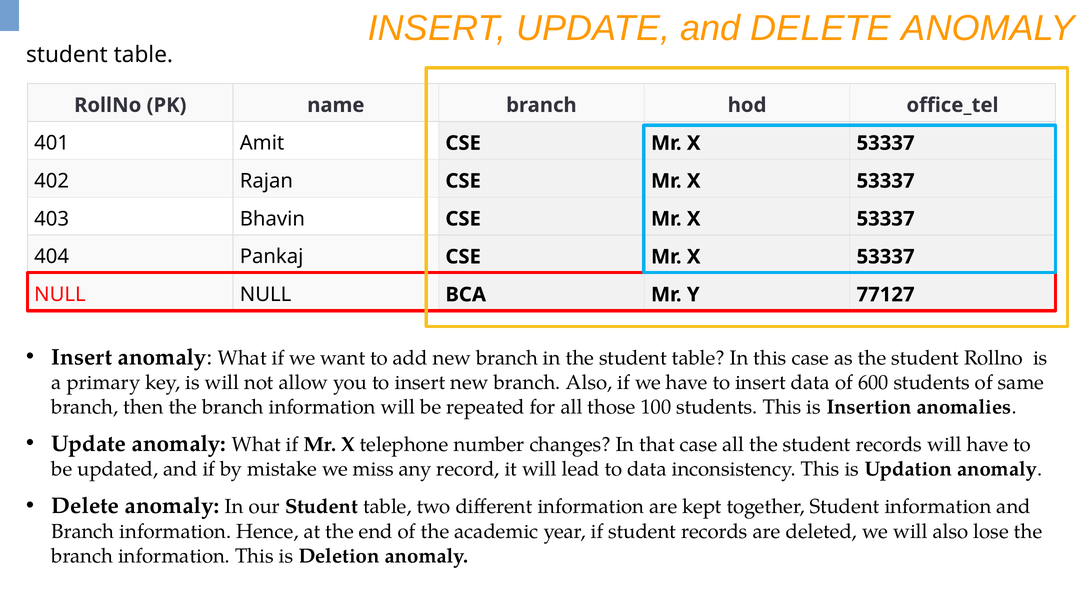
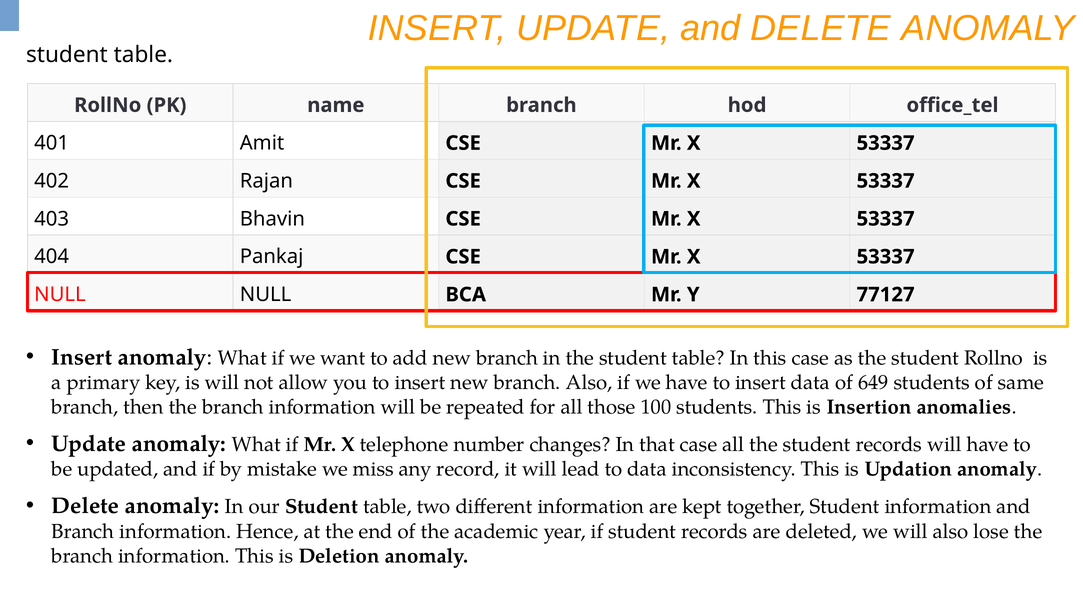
600: 600 -> 649
